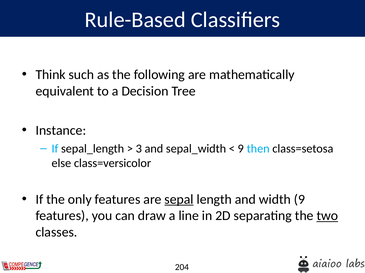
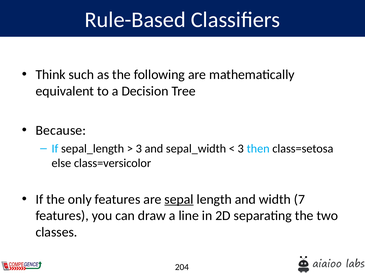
Instance: Instance -> Because
9 at (241, 149): 9 -> 3
width 9: 9 -> 7
two underline: present -> none
